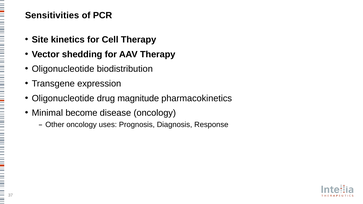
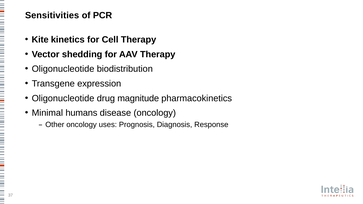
Site: Site -> Kite
become: become -> humans
